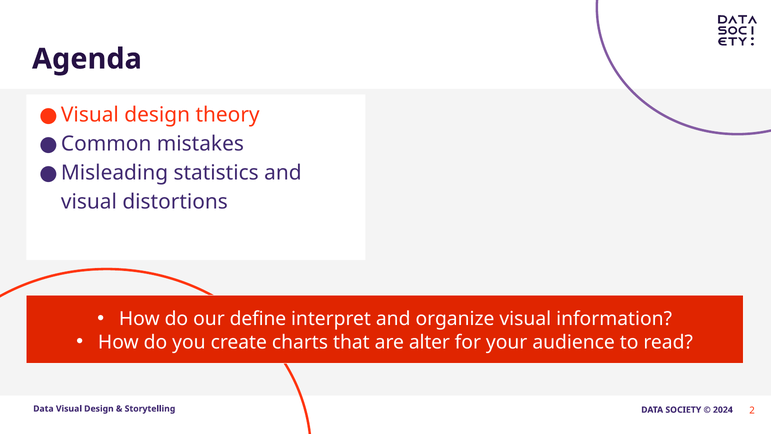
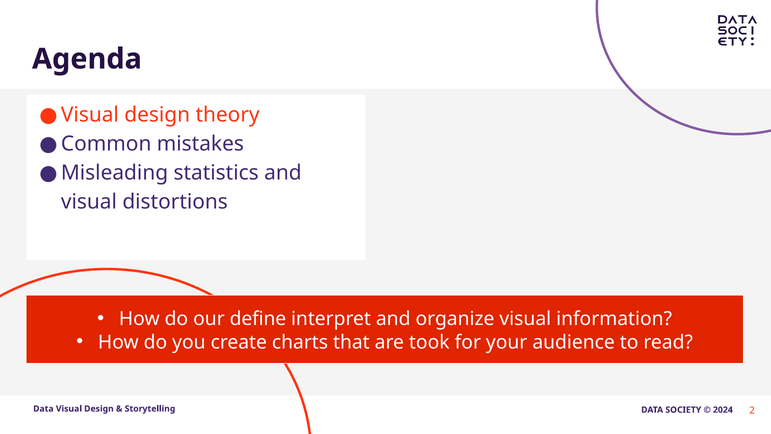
alter: alter -> took
